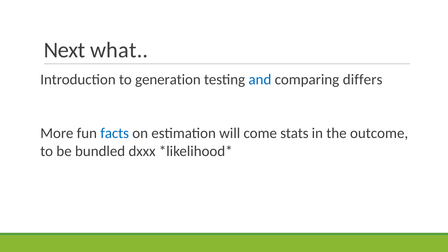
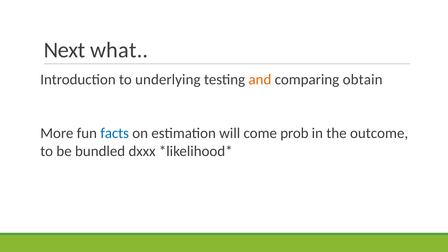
generation: generation -> underlying
and colour: blue -> orange
differs: differs -> obtain
stats: stats -> prob
